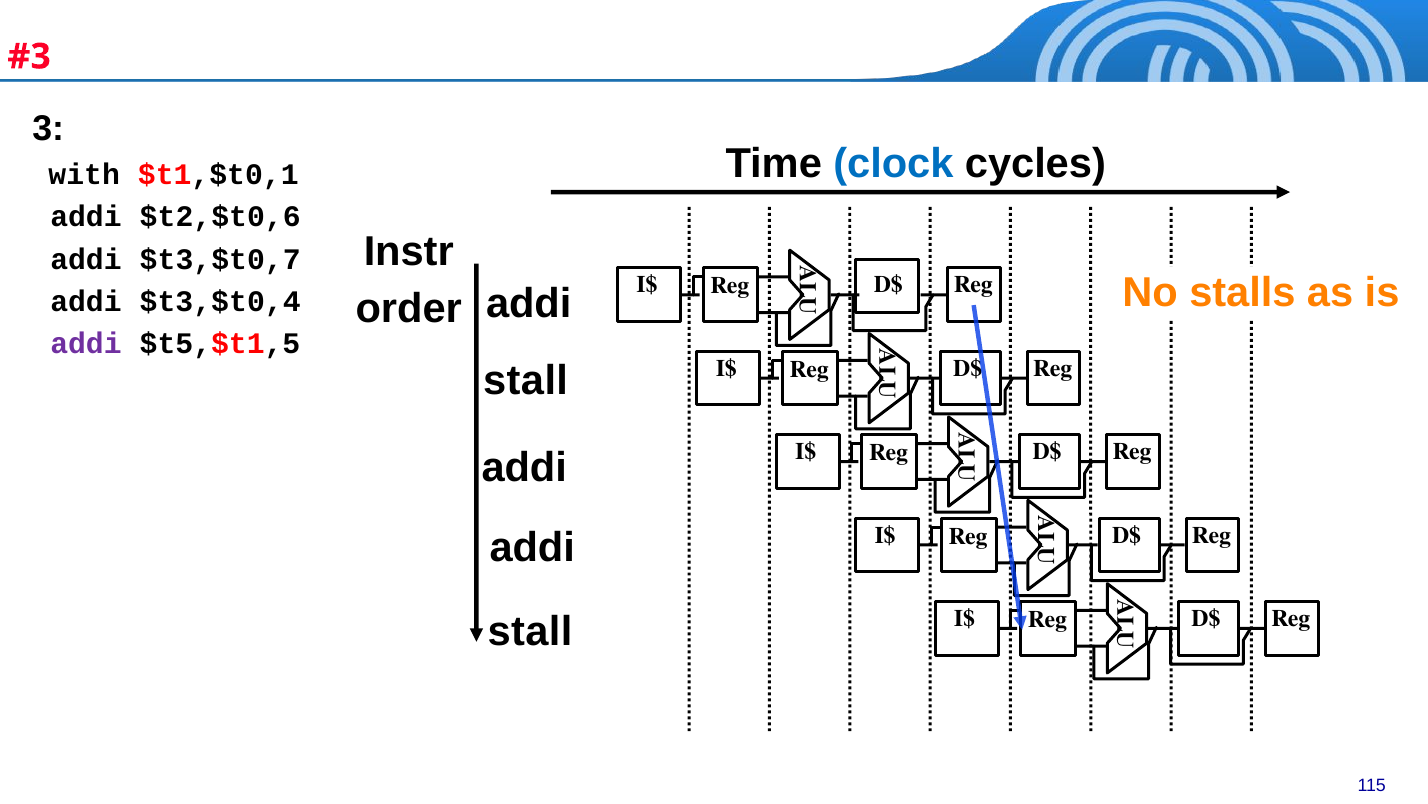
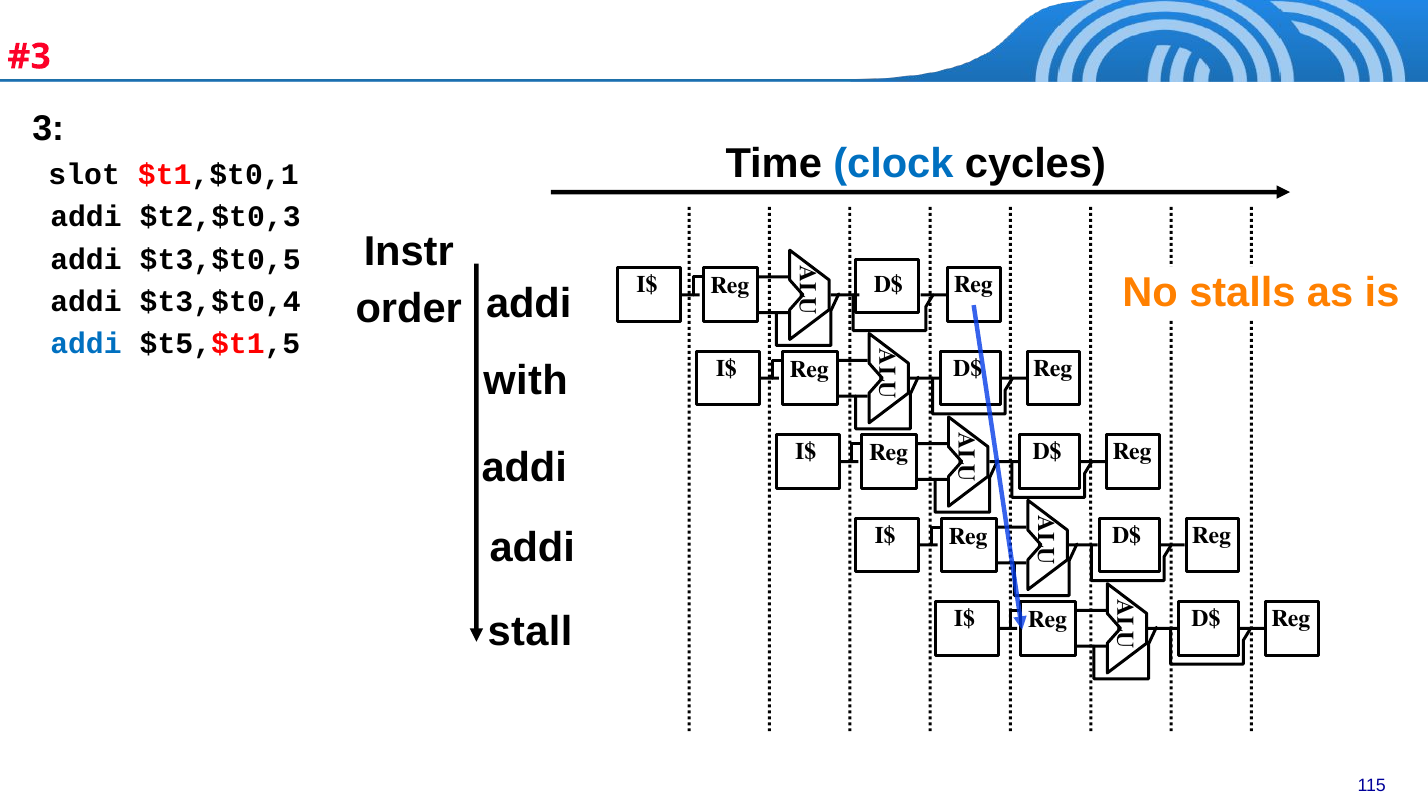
with: with -> slot
$t2,$t0,6: $t2,$t0,6 -> $t2,$t0,3
$t3,$t0,7: $t3,$t0,7 -> $t3,$t0,5
addi at (86, 343) colour: purple -> blue
stall at (526, 381): stall -> with
